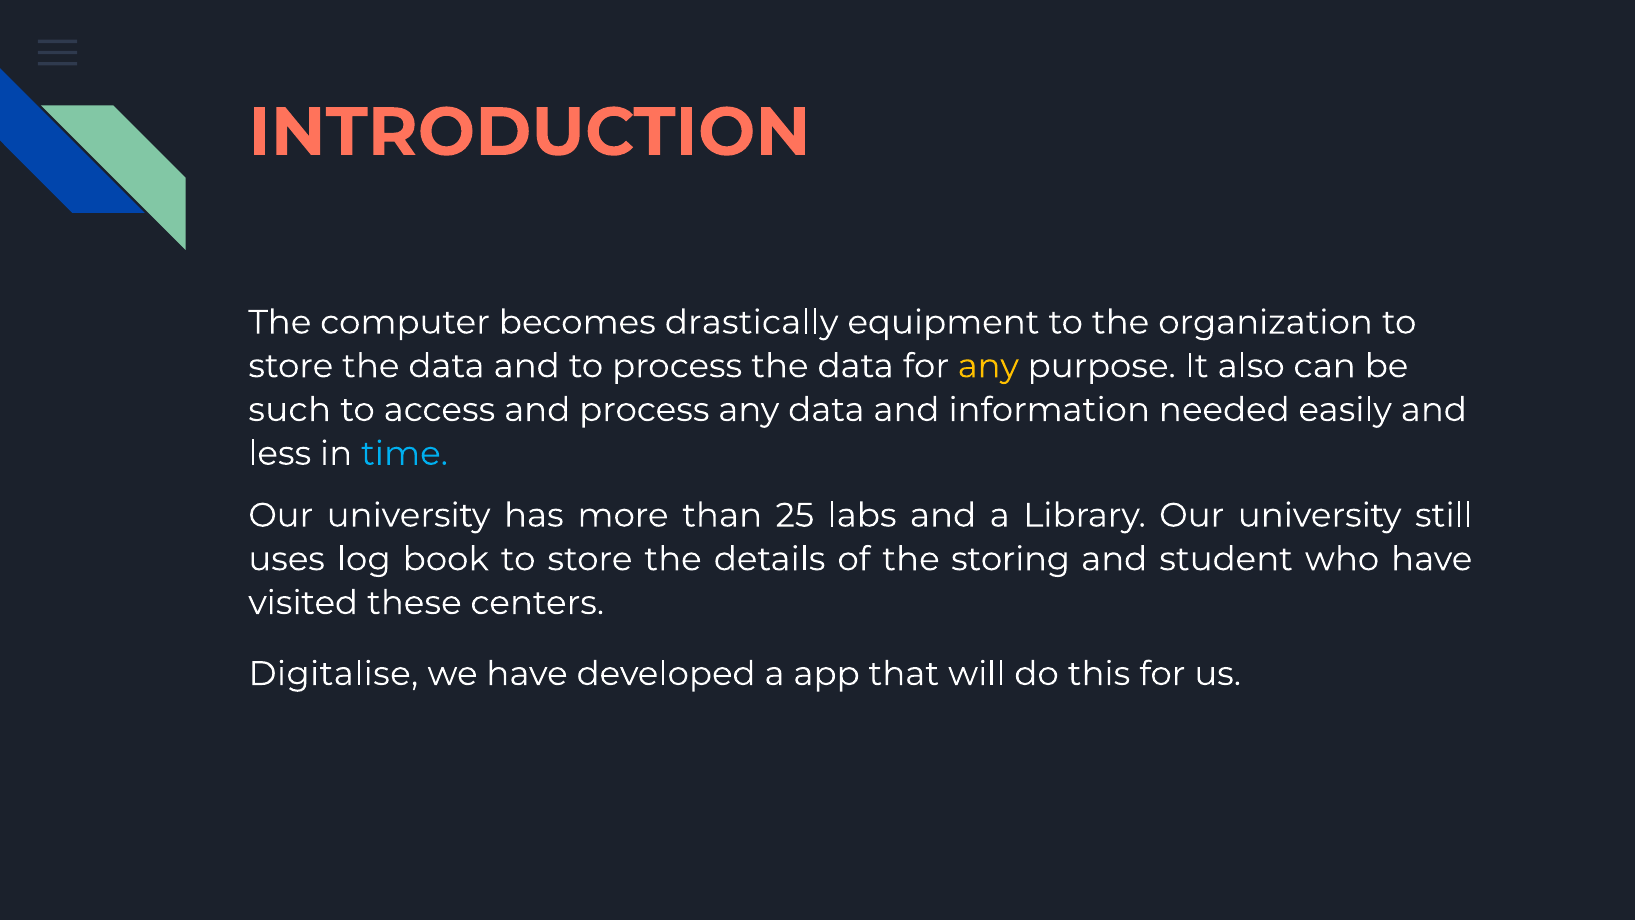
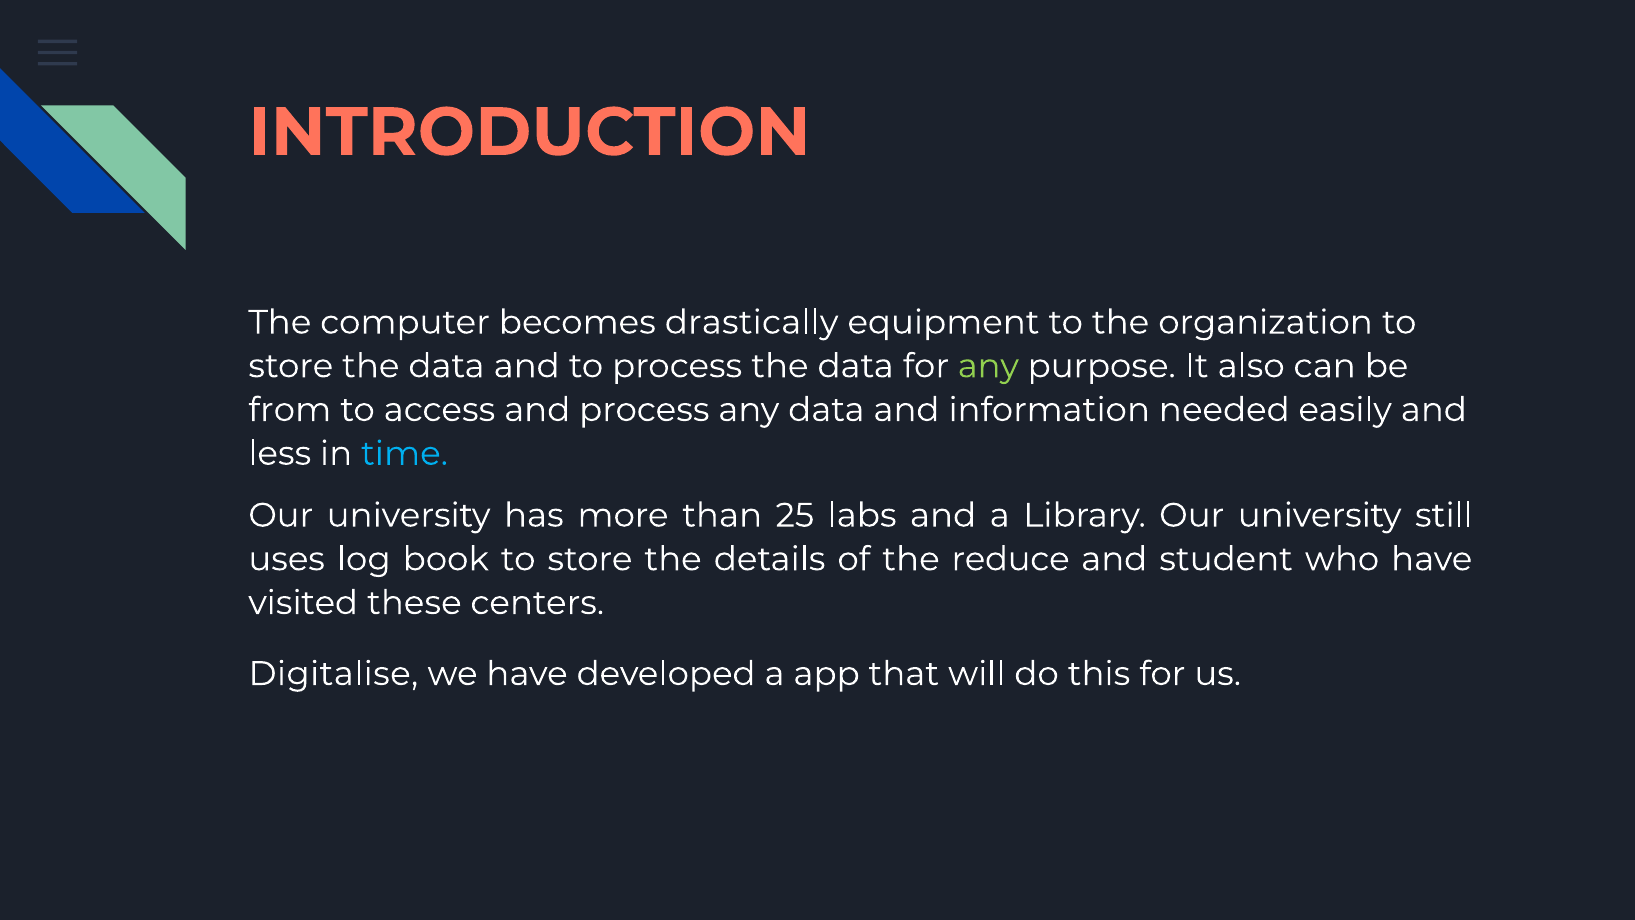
any at (988, 366) colour: yellow -> light green
such: such -> from
storing: storing -> reduce
